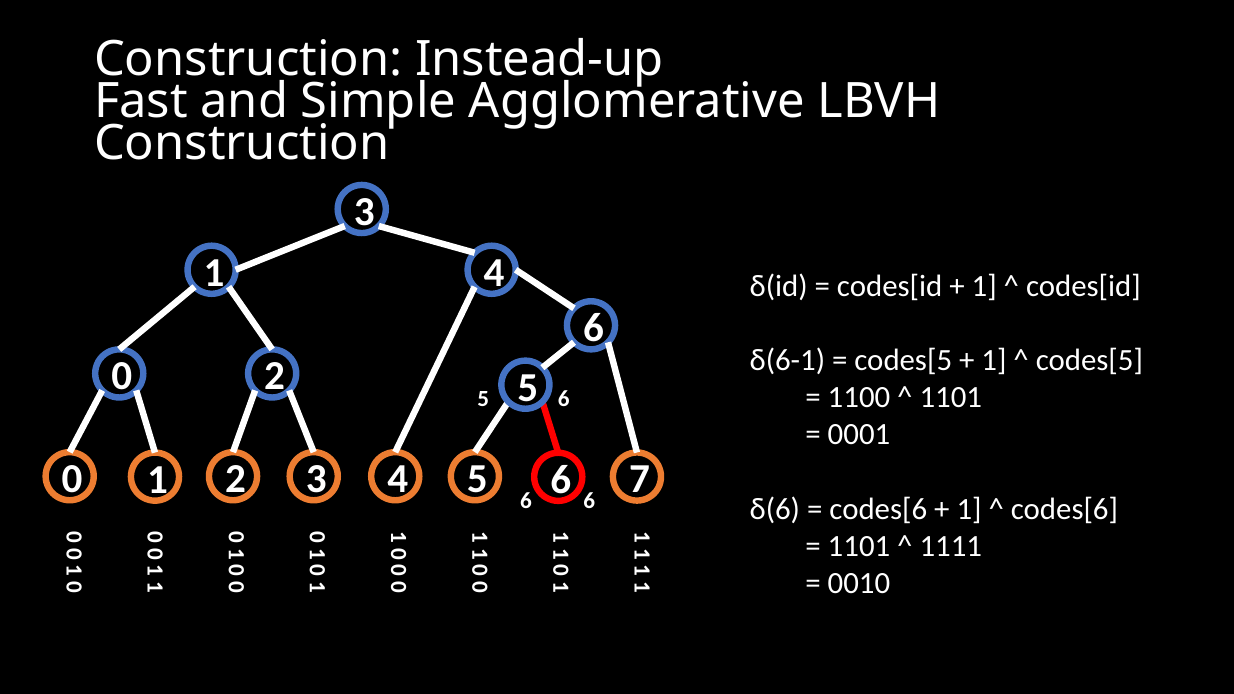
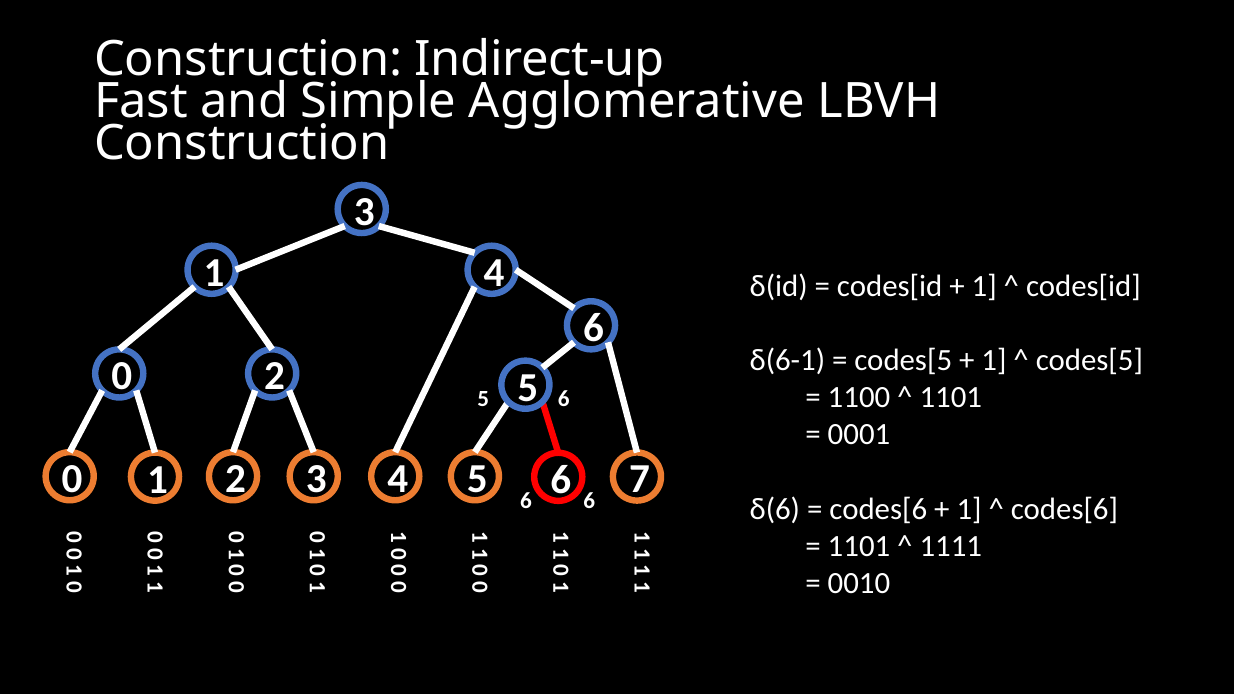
Instead-up: Instead-up -> Indirect-up
